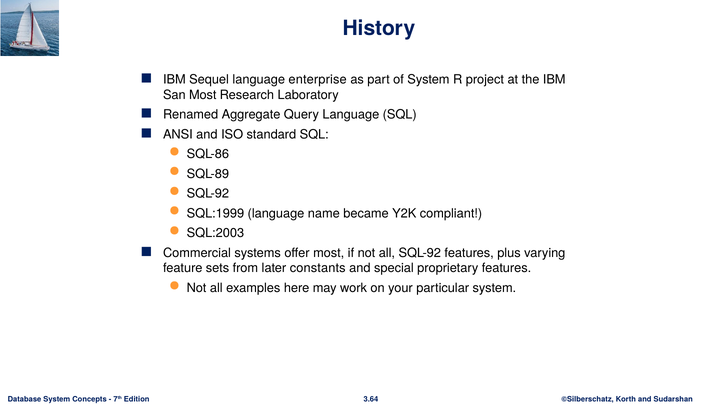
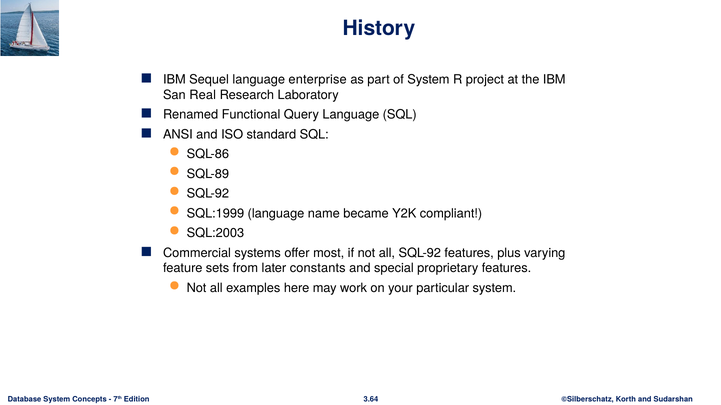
San Most: Most -> Real
Aggregate: Aggregate -> Functional
